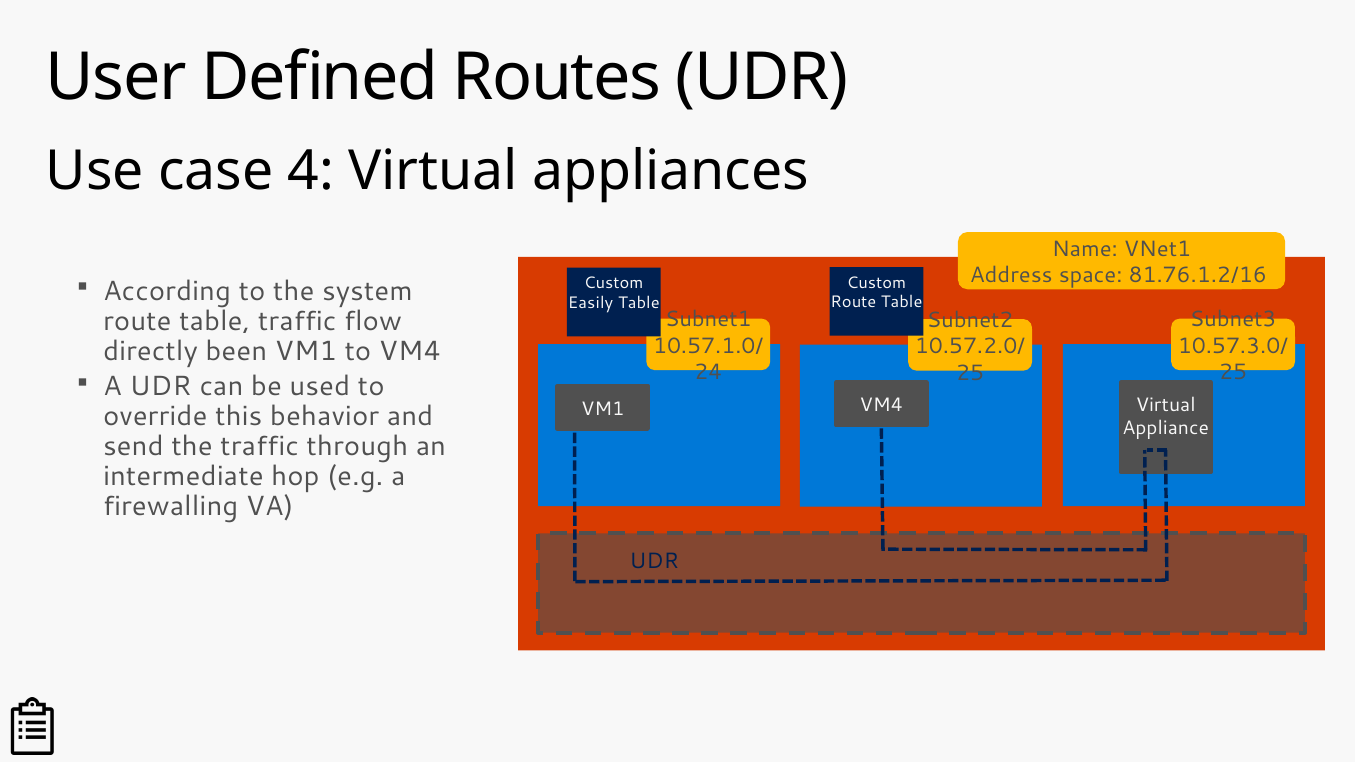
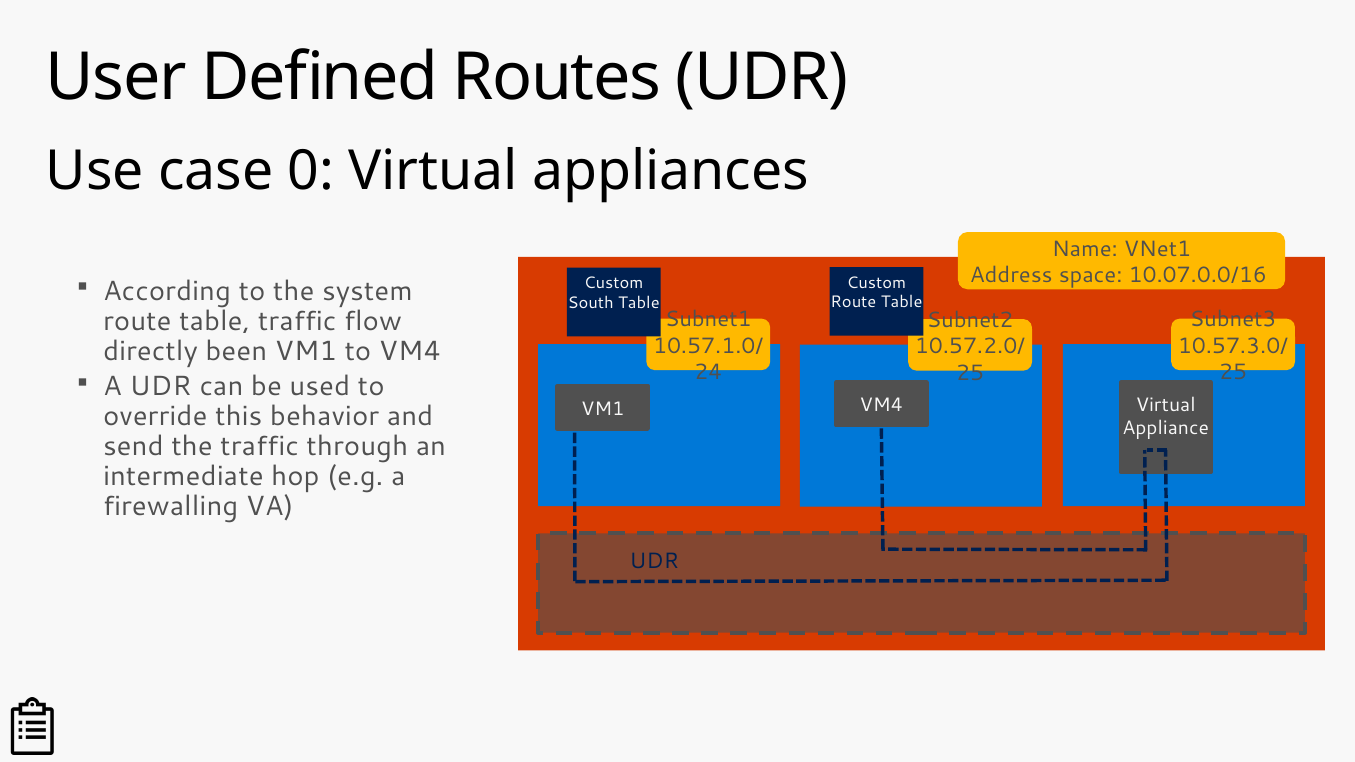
4: 4 -> 0
81.76.1.2/16: 81.76.1.2/16 -> 10.07.0.0/16
Easily: Easily -> South
